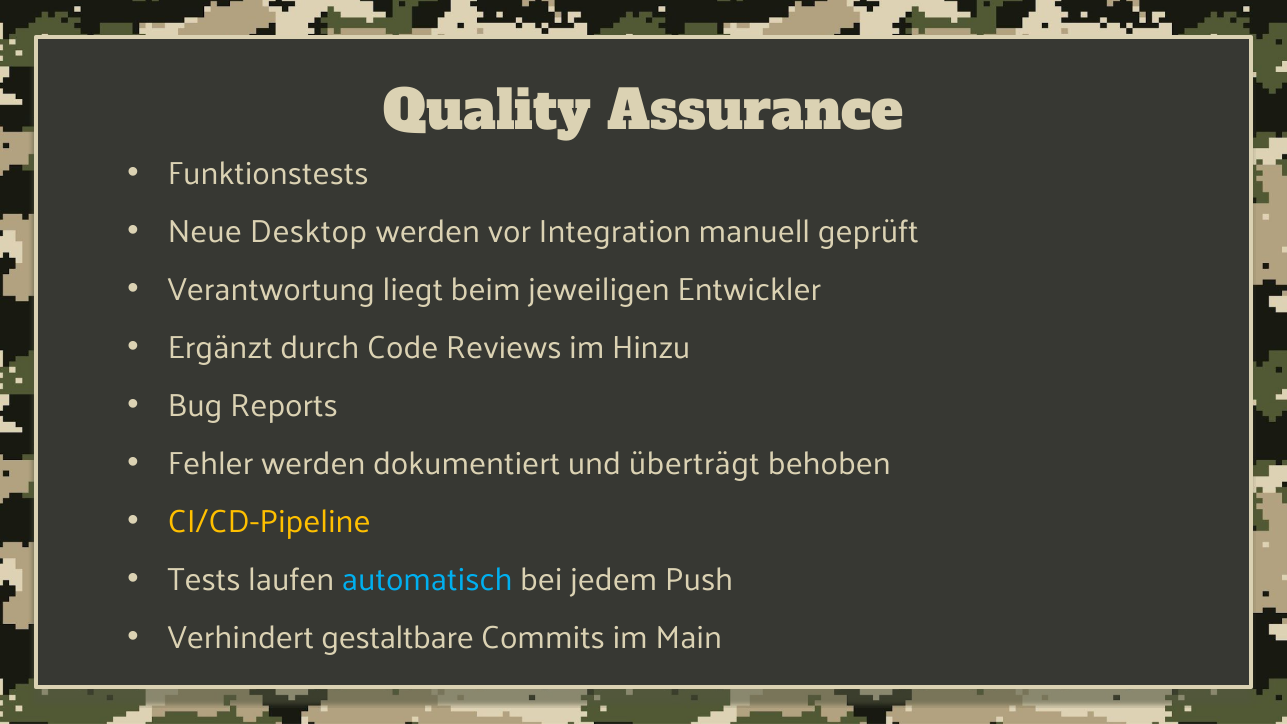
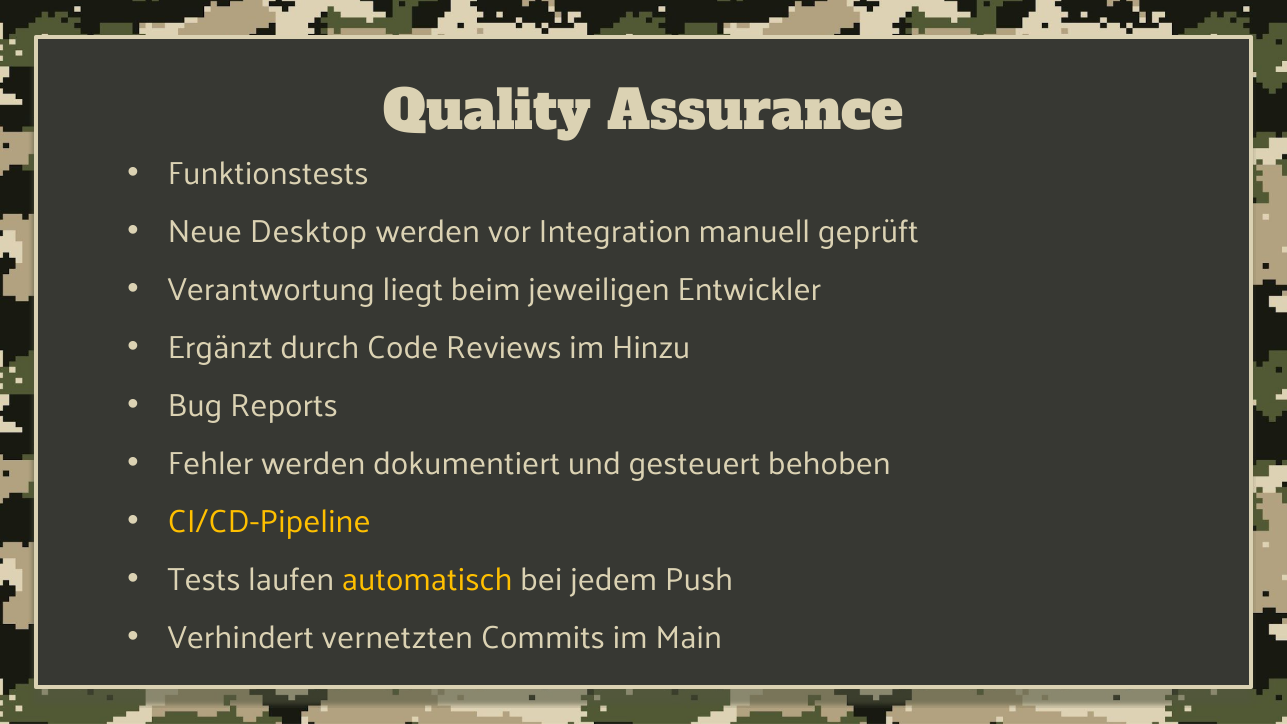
überträgt: überträgt -> gesteuert
automatisch colour: light blue -> yellow
gestaltbare: gestaltbare -> vernetzten
